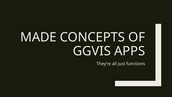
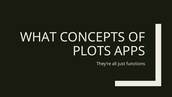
MADE: MADE -> WHAT
GGVIS: GGVIS -> PLOTS
